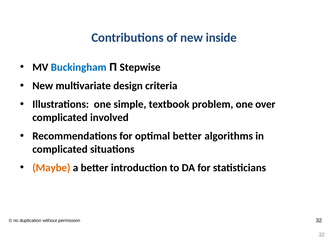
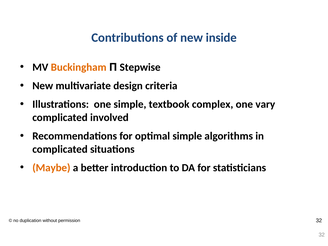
Buckingham colour: blue -> orange
problem: problem -> complex
over: over -> vary
optimal better: better -> simple
